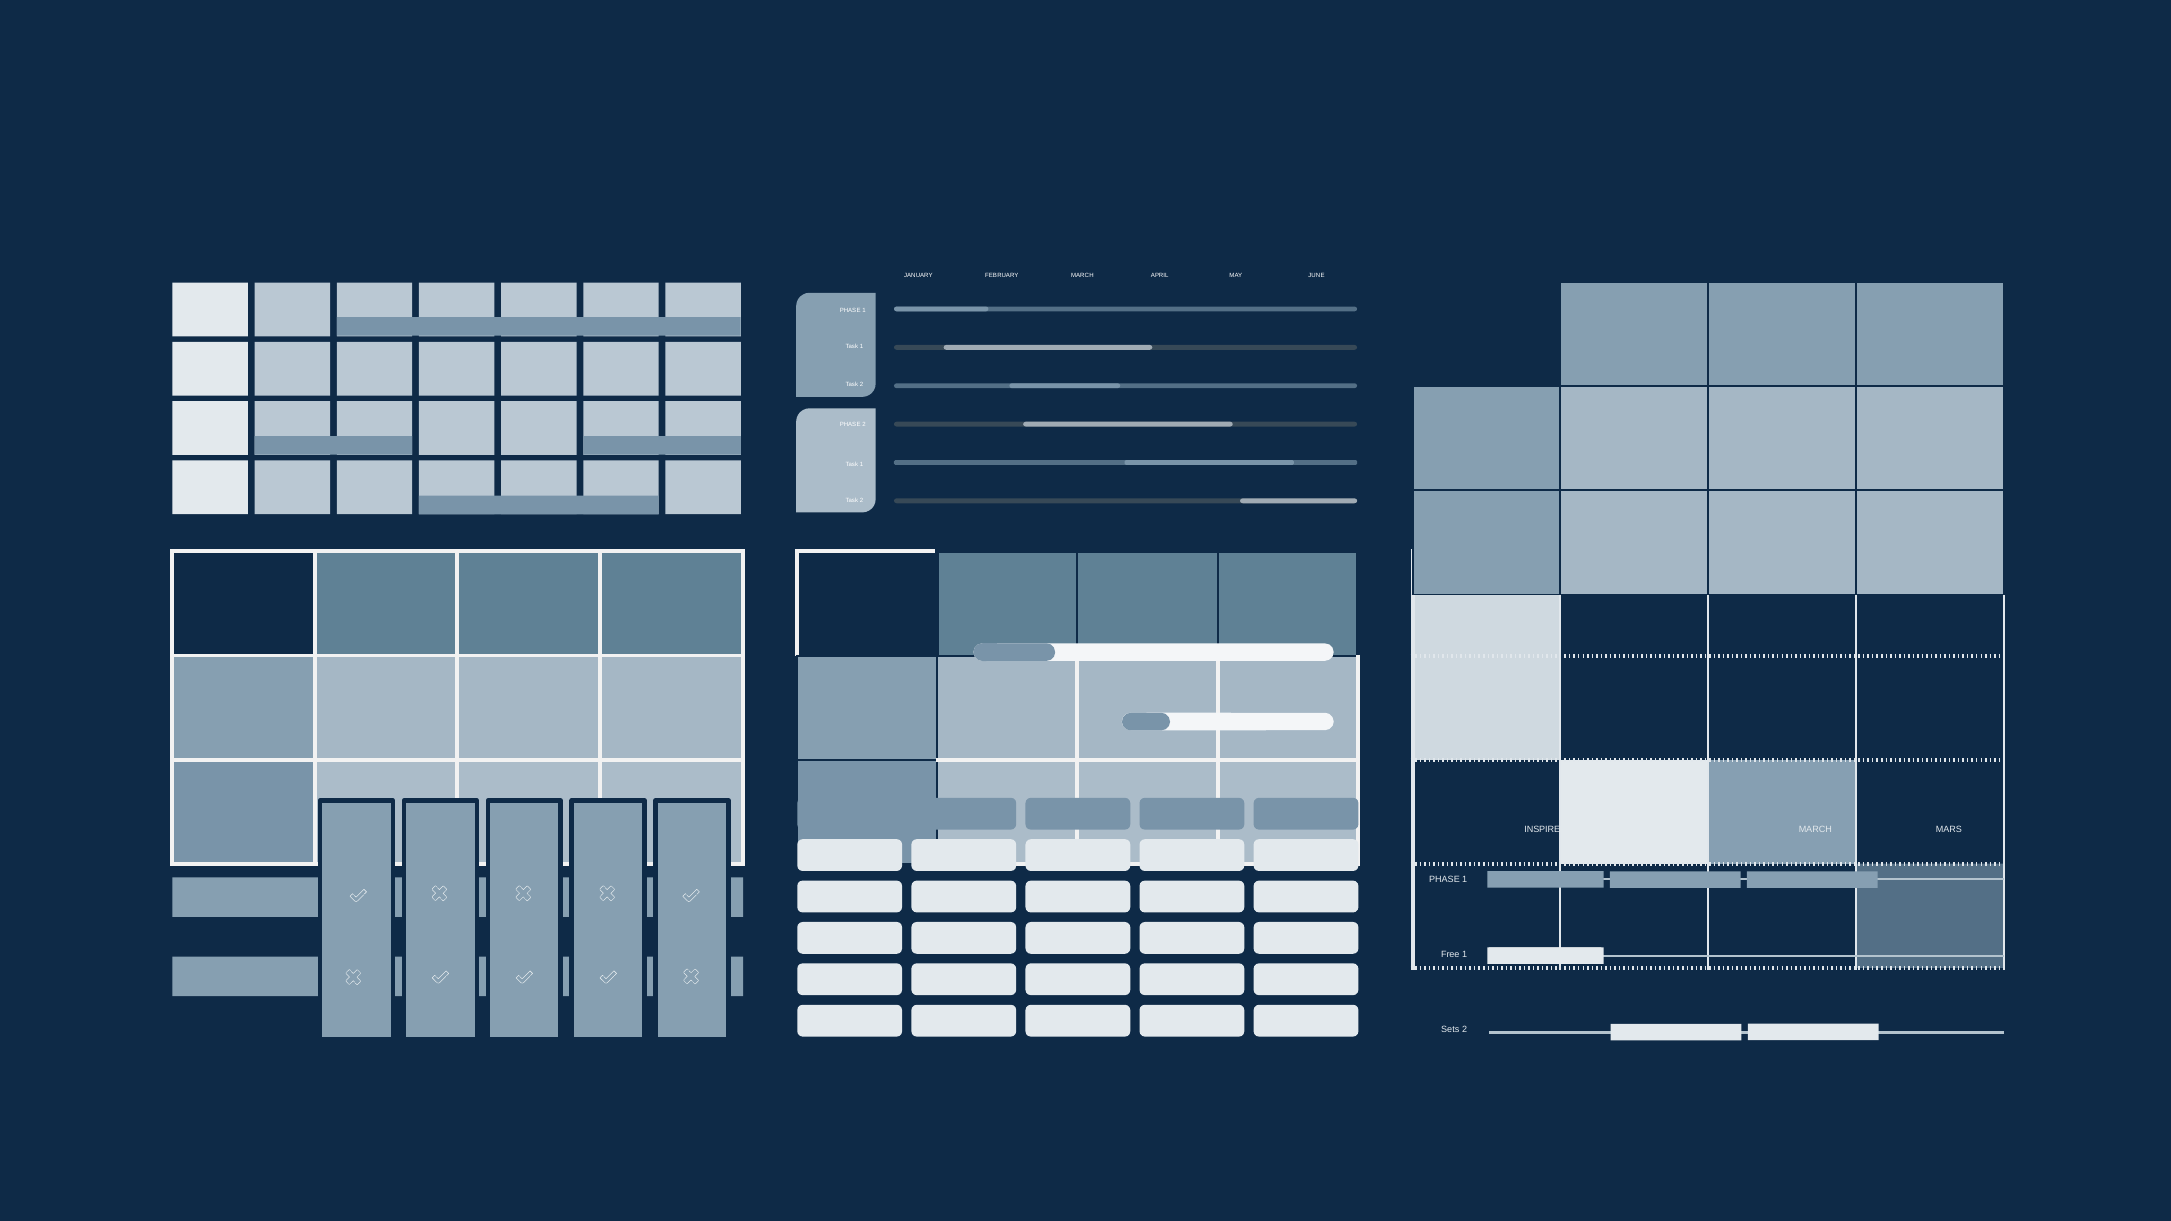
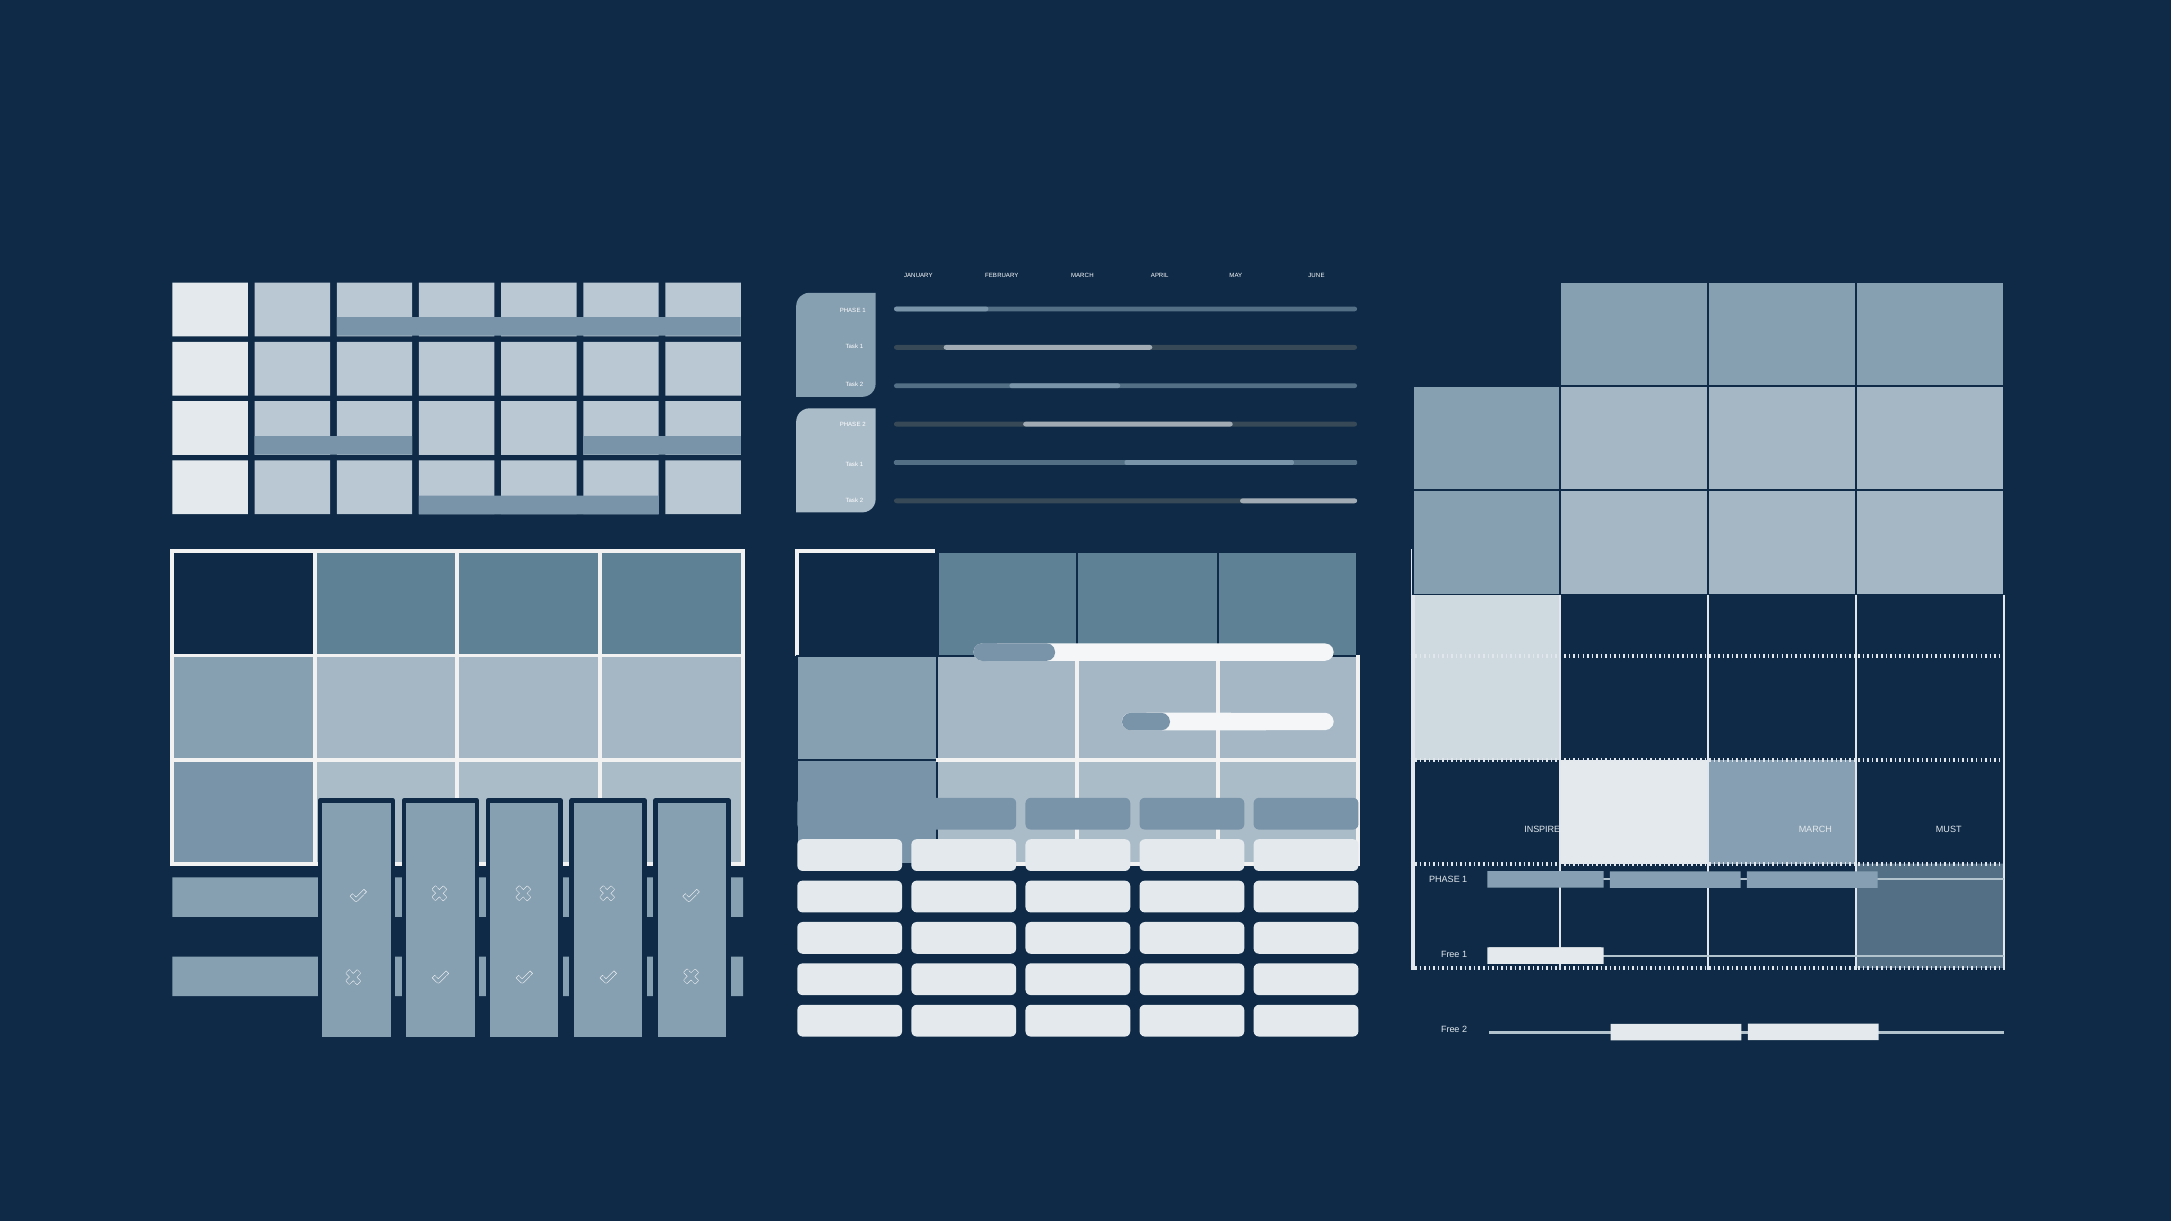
MARS: MARS -> MUST
Sets at (1450, 1030): Sets -> Free
